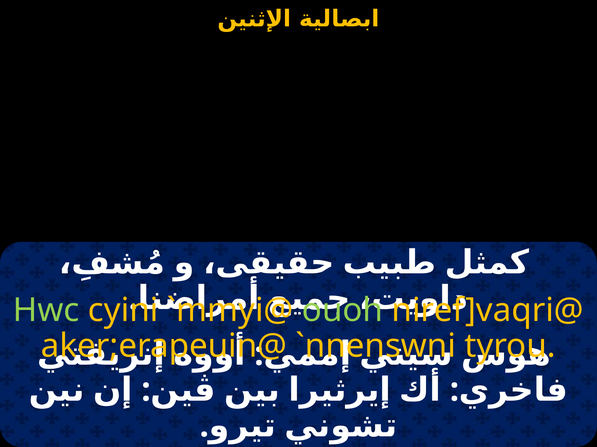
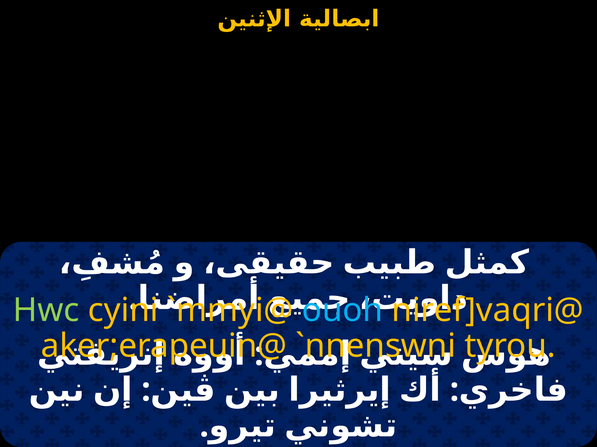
ouoh colour: light green -> light blue
